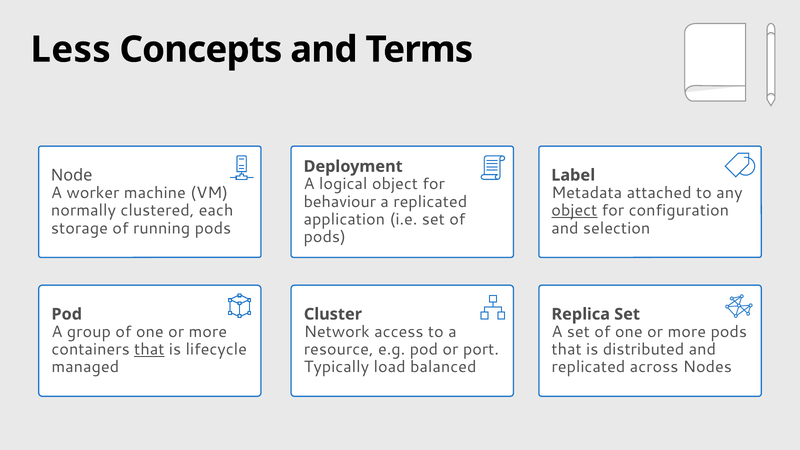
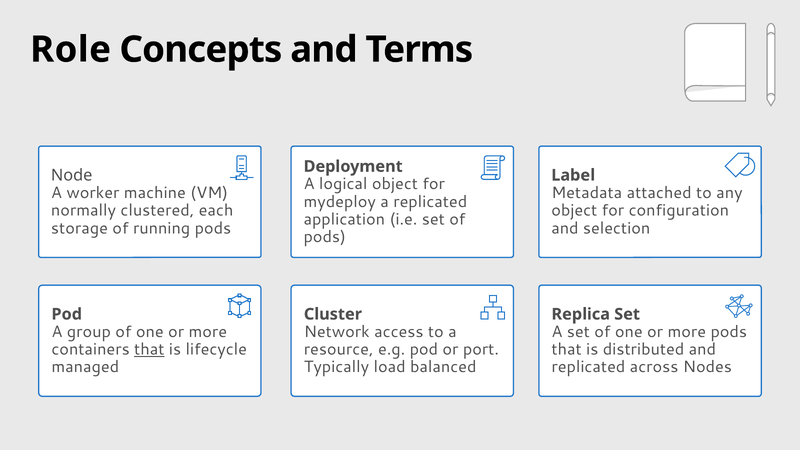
Less: Less -> Role
behaviour: behaviour -> mydeploy
object at (574, 210) underline: present -> none
